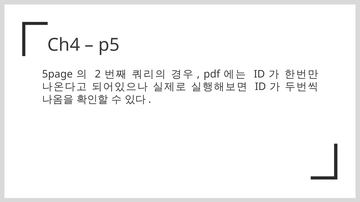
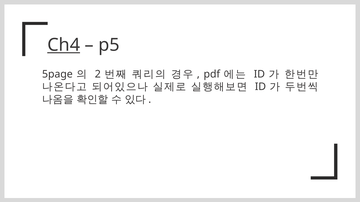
Ch4 underline: none -> present
